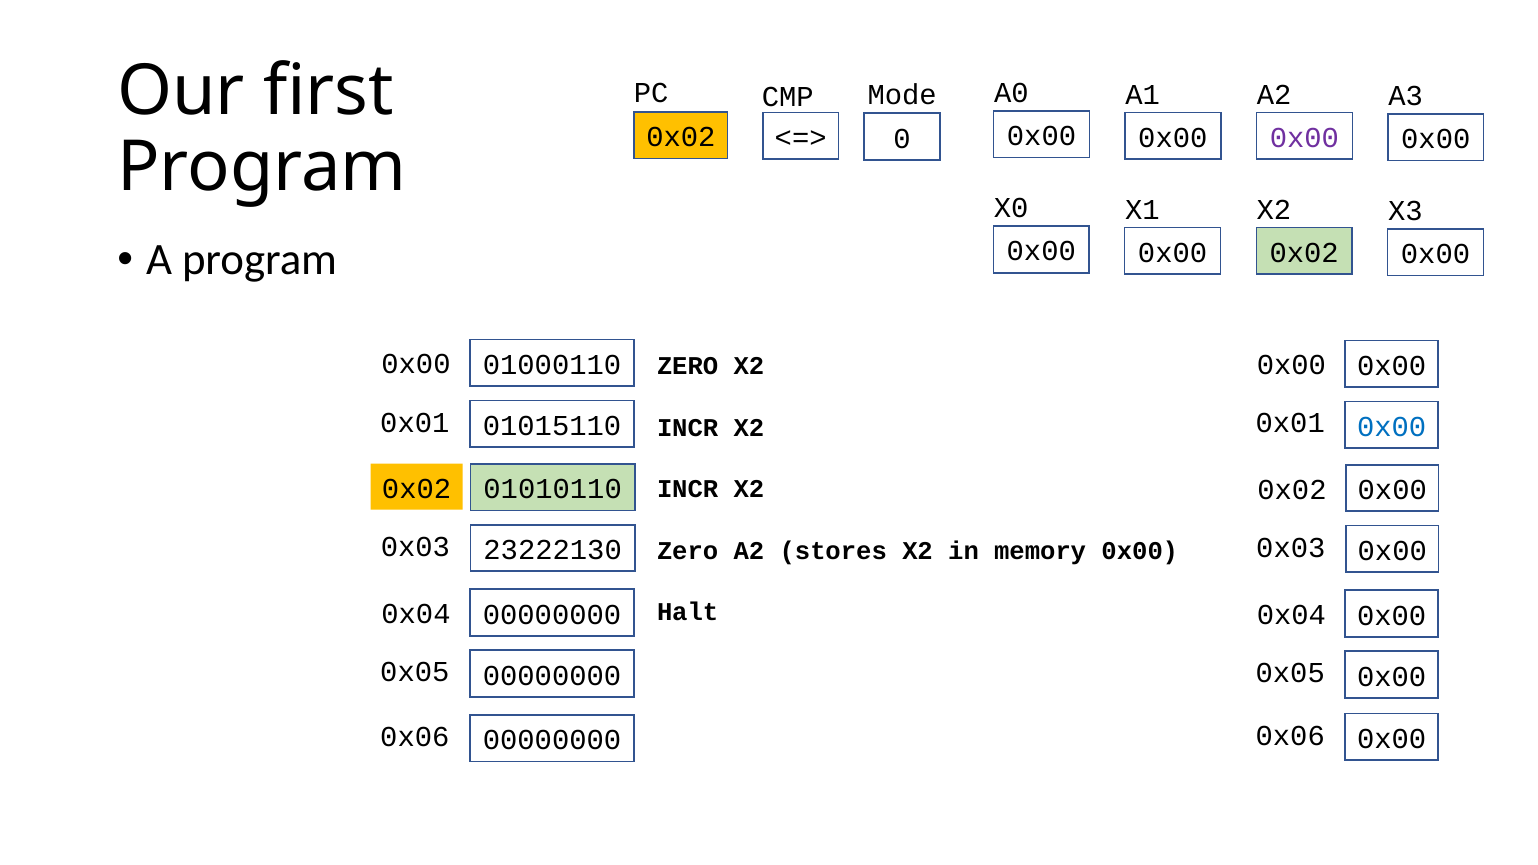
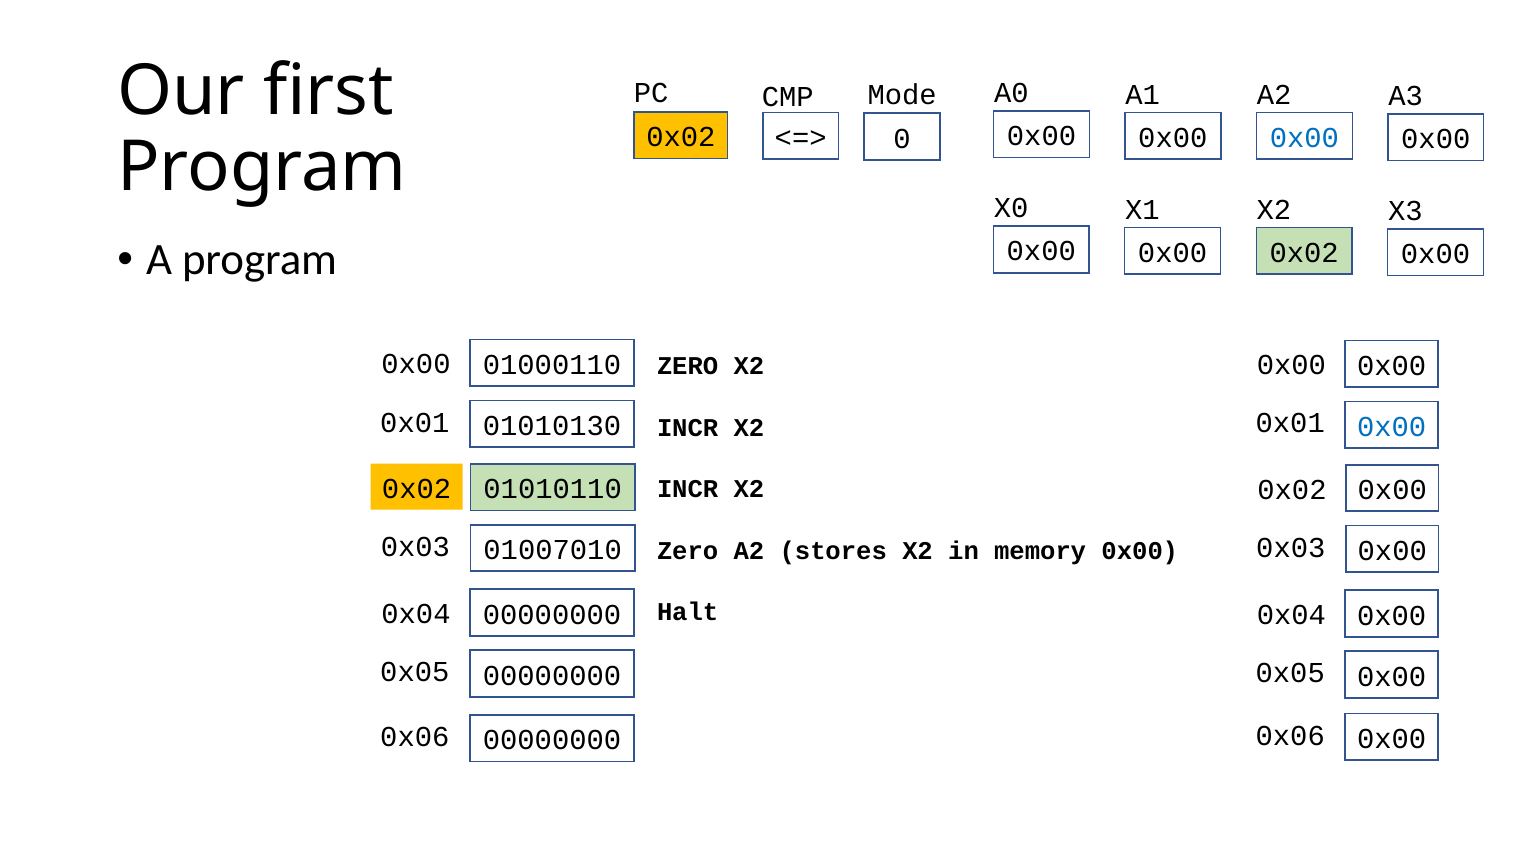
0x00 at (1304, 138) colour: purple -> blue
01015110: 01015110 -> 01010130
23222130: 23222130 -> 01007010
